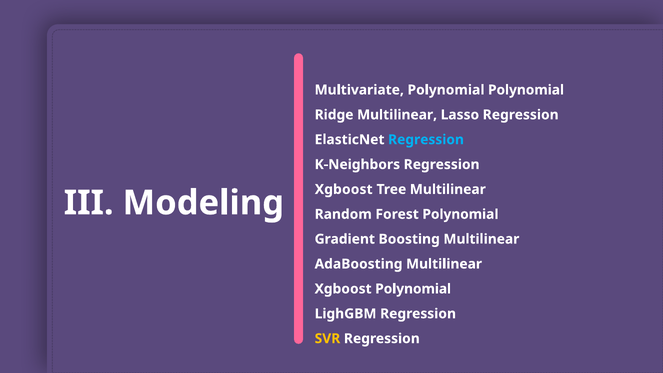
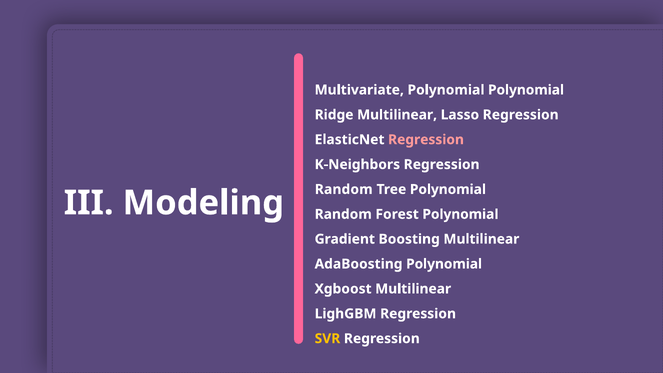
Regression at (426, 140) colour: light blue -> pink
Xgboost at (344, 189): Xgboost -> Random
Tree Multilinear: Multilinear -> Polynomial
AdaBoosting Multilinear: Multilinear -> Polynomial
Xgboost Polynomial: Polynomial -> Multilinear
